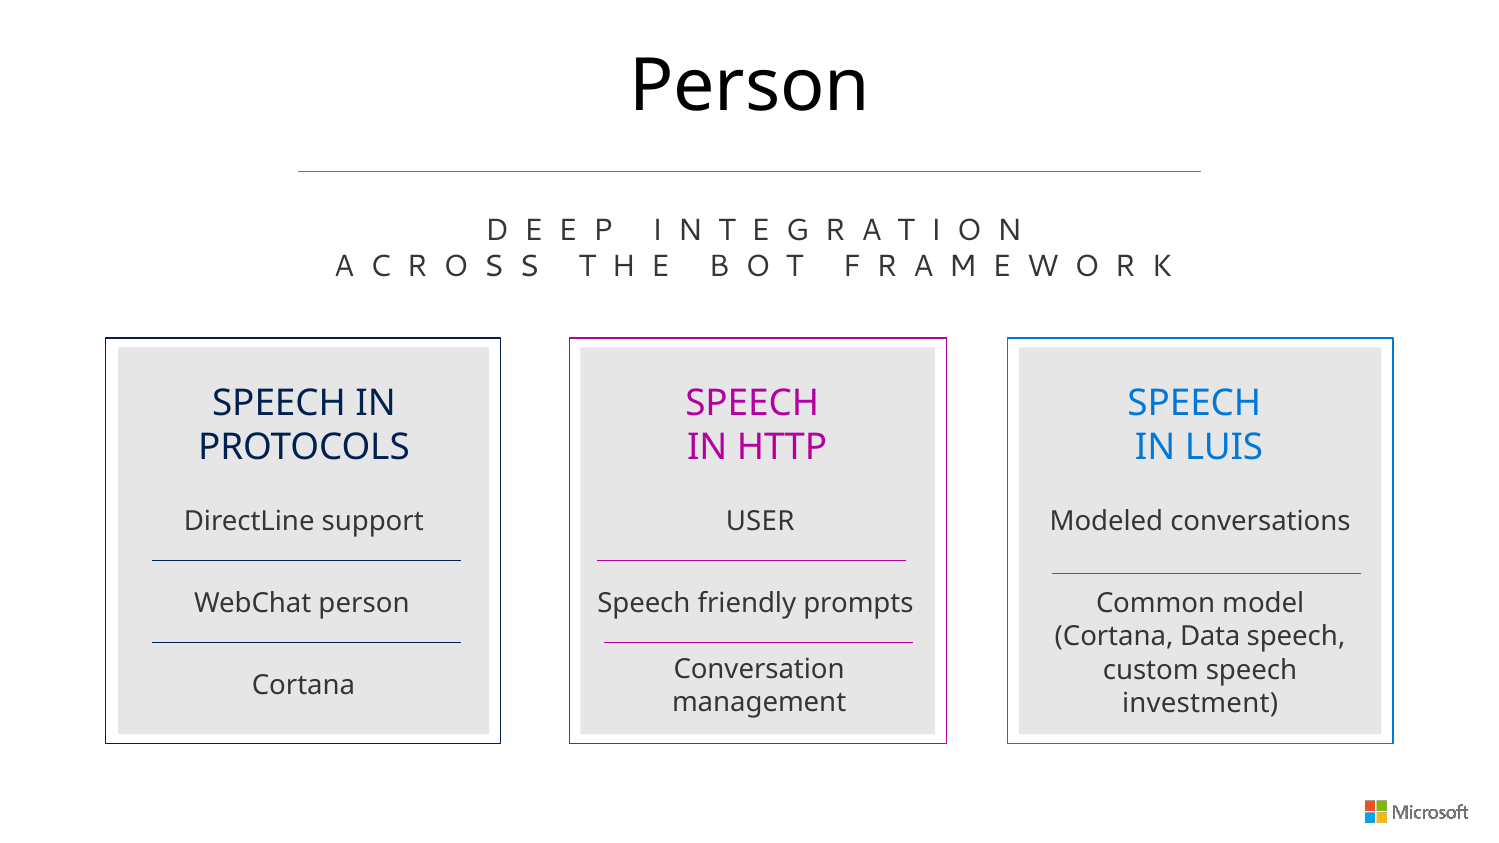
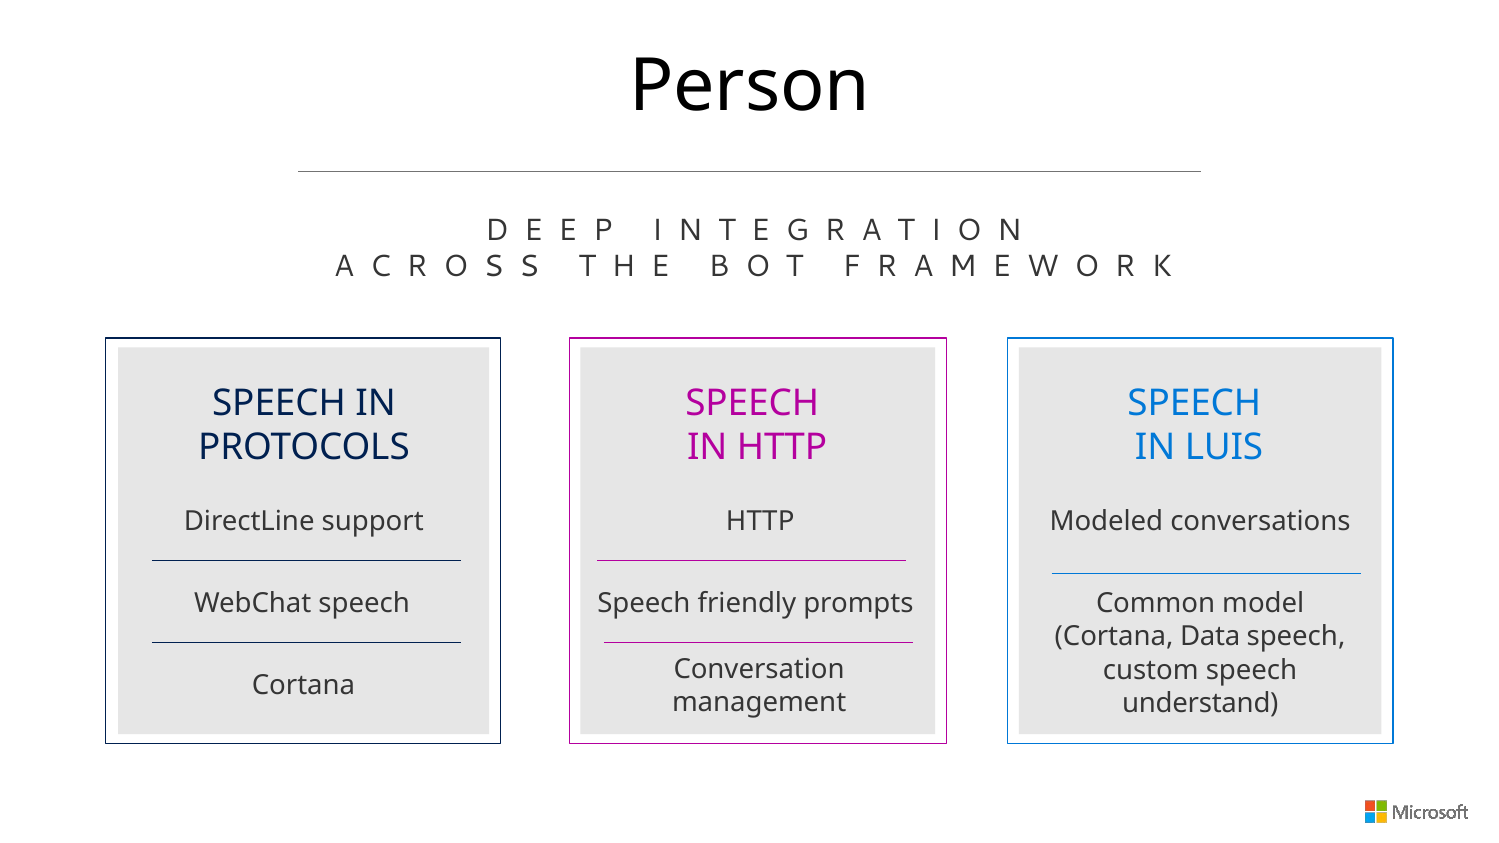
USER at (760, 521): USER -> HTTP
WebChat person: person -> speech
investment: investment -> understand
